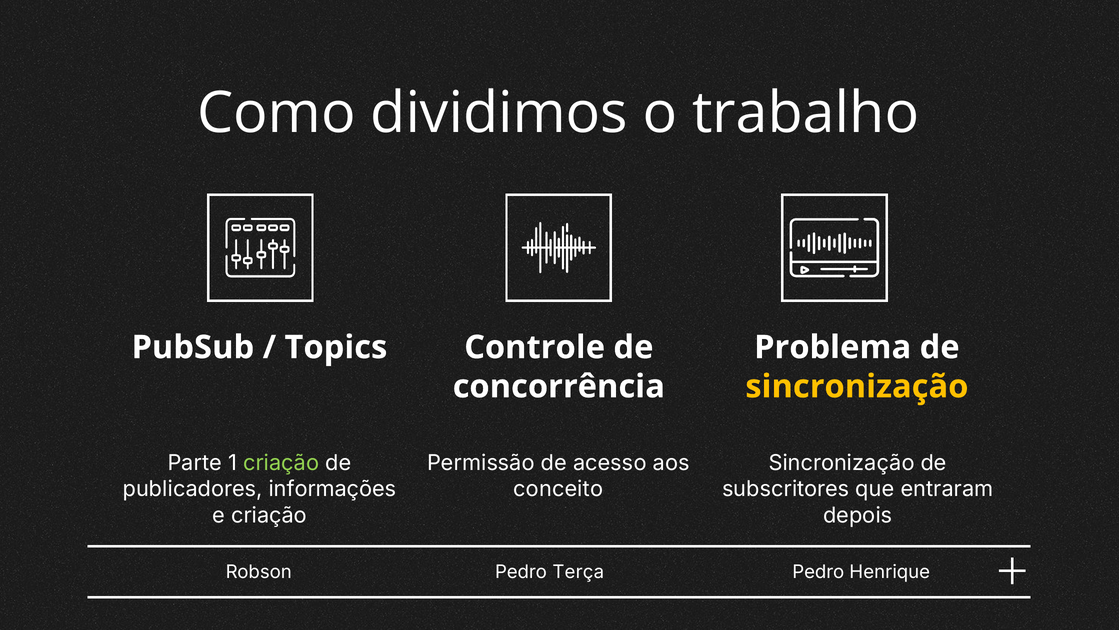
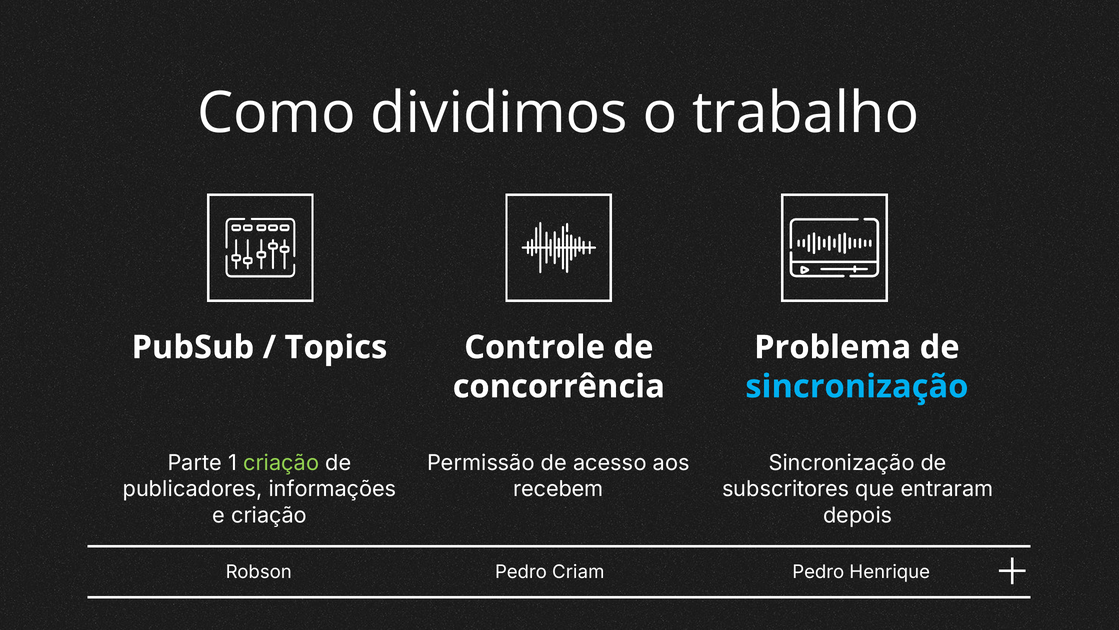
sincronização at (857, 386) colour: yellow -> light blue
conceito: conceito -> recebem
Terça: Terça -> Criam
